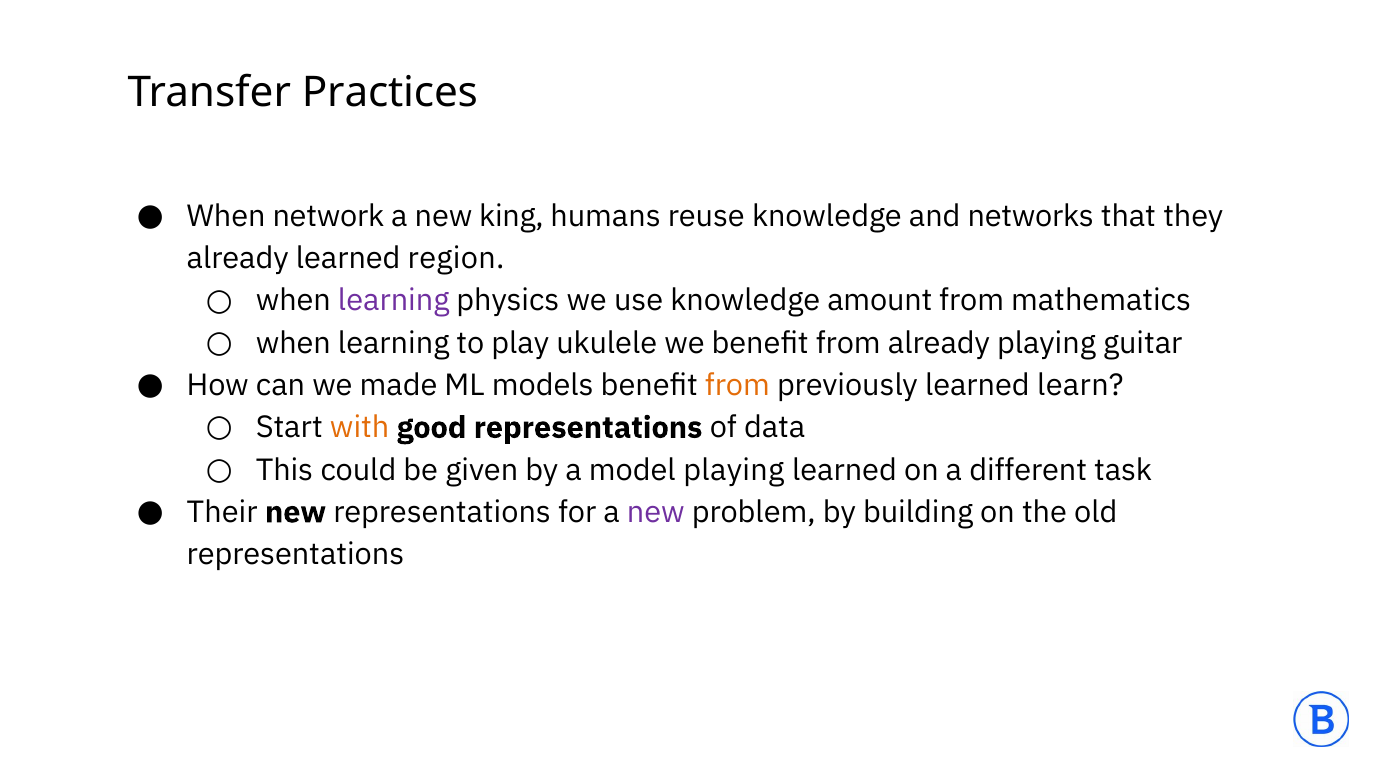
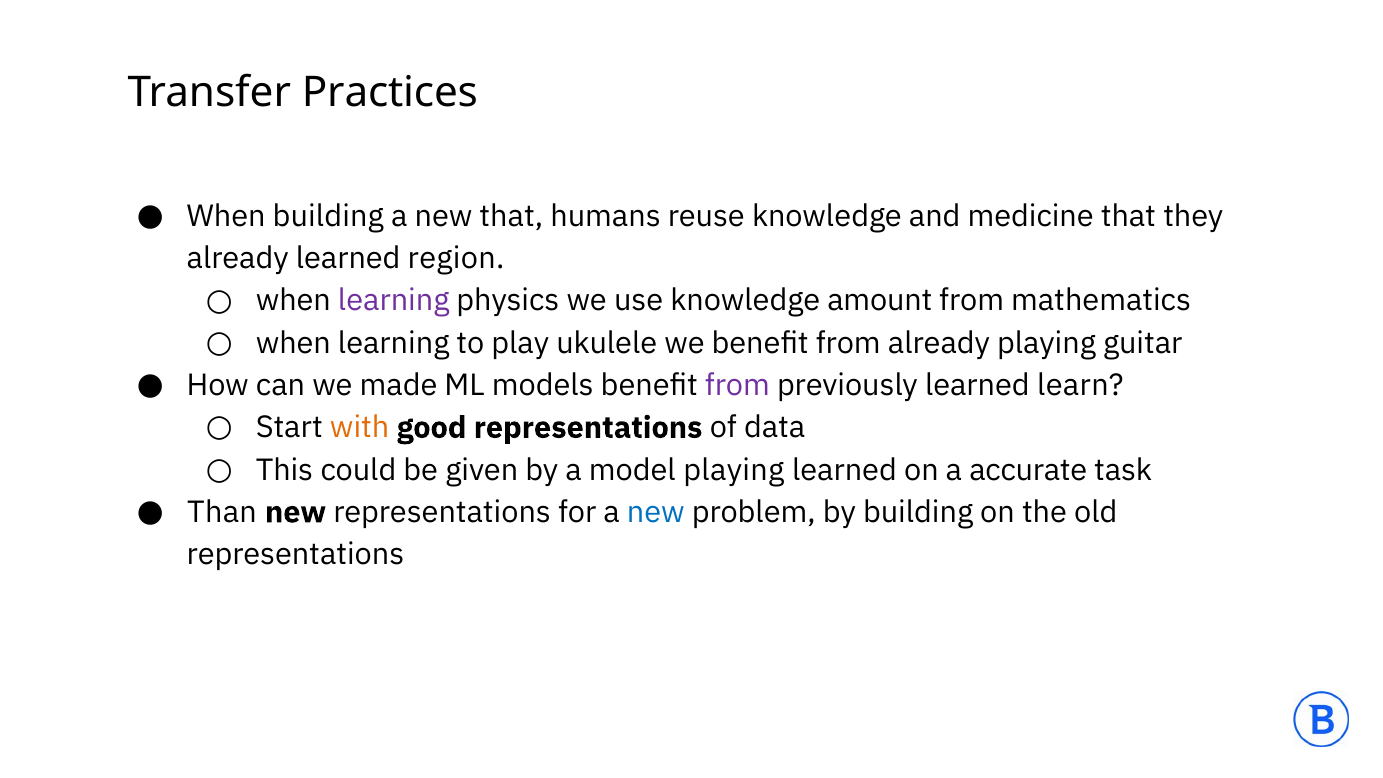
When network: network -> building
new king: king -> that
networks: networks -> medicine
from at (737, 385) colour: orange -> purple
different: different -> accurate
Their: Their -> Than
new at (656, 512) colour: purple -> blue
